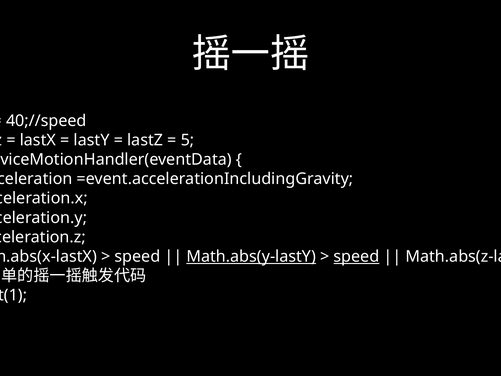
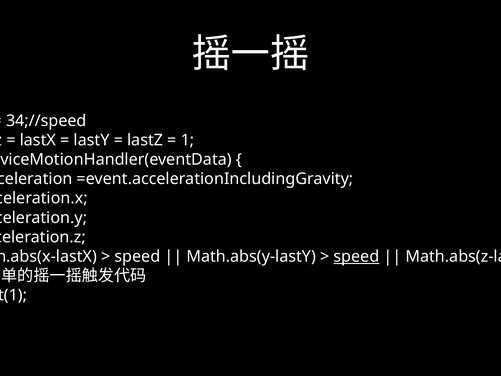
40;//speed: 40;//speed -> 34;//speed
5: 5 -> 1
Math.abs(y-lastY underline: present -> none
